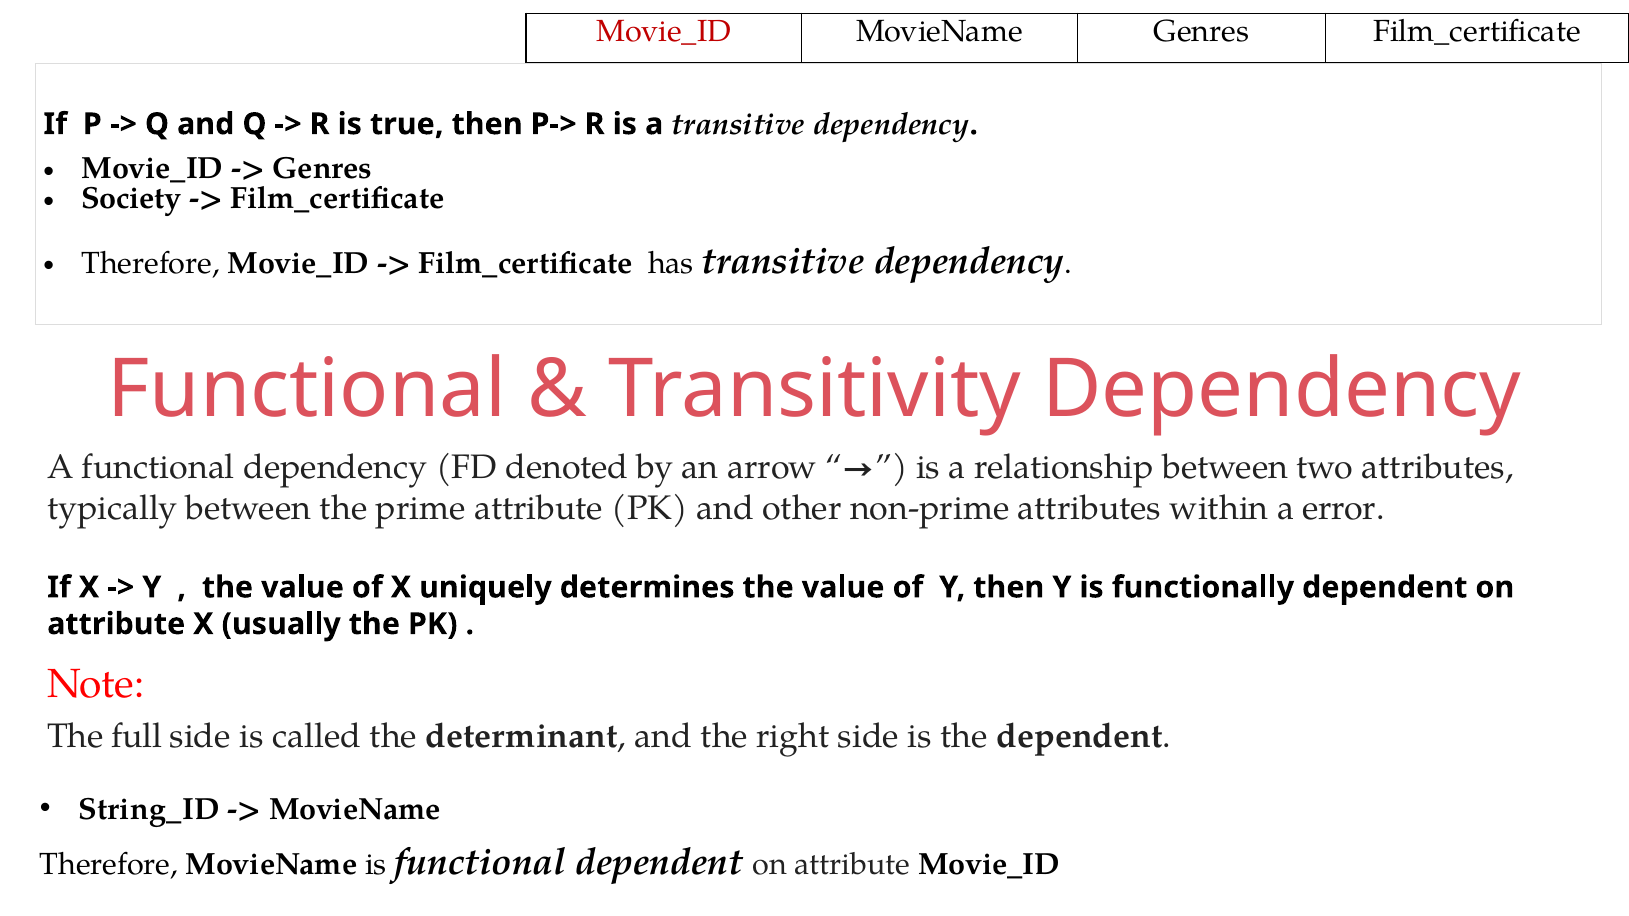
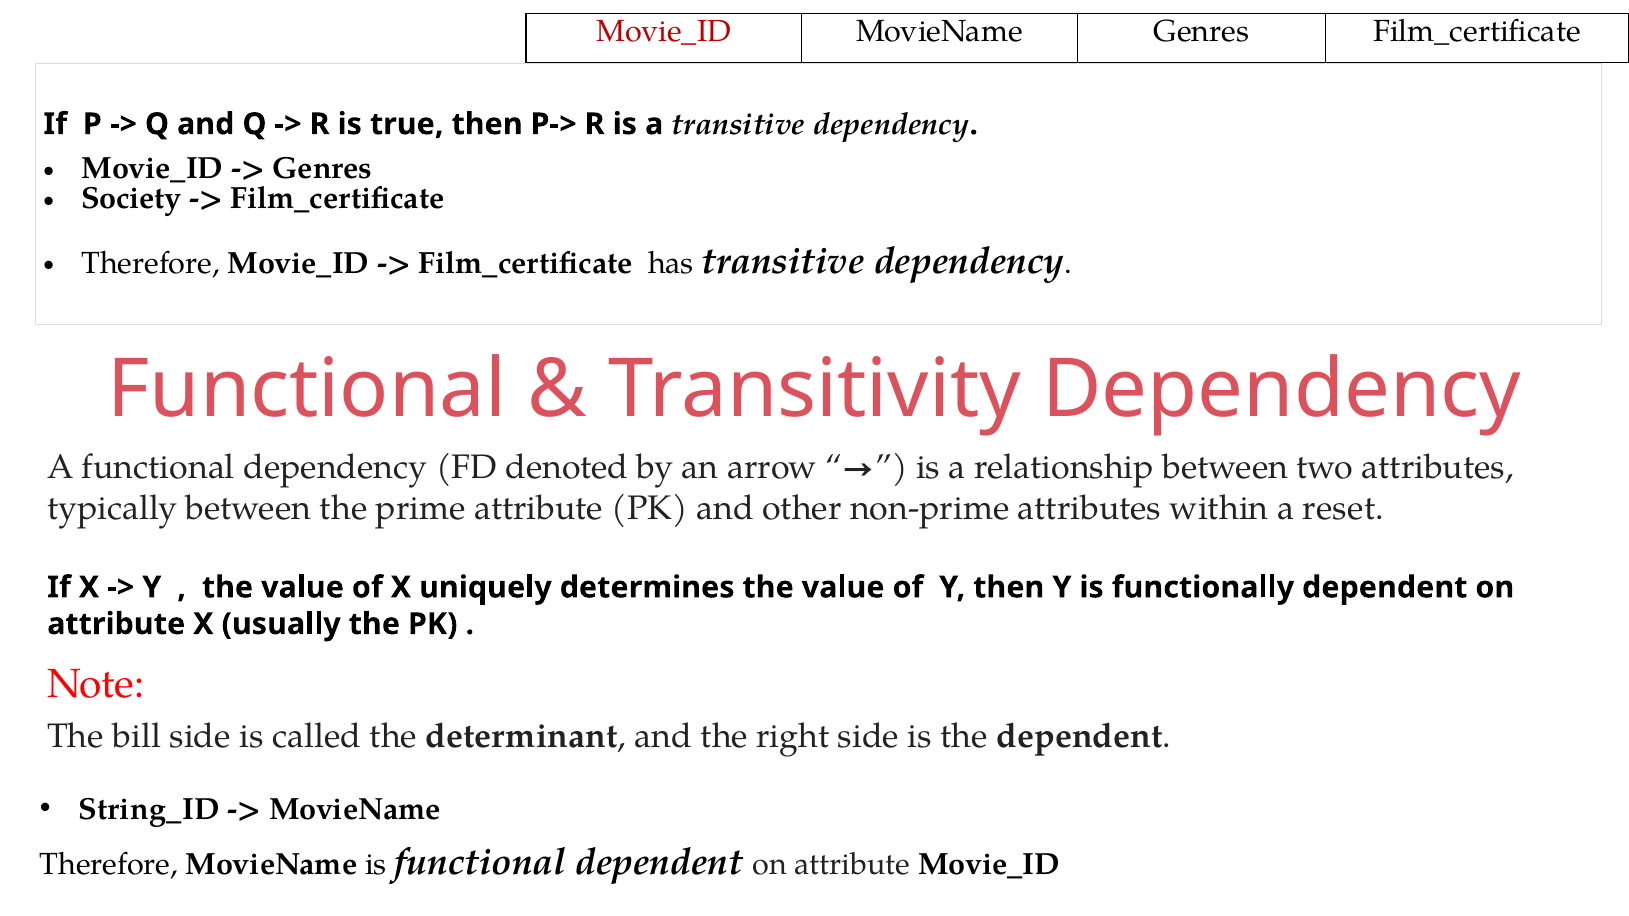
error: error -> reset
full: full -> bill
